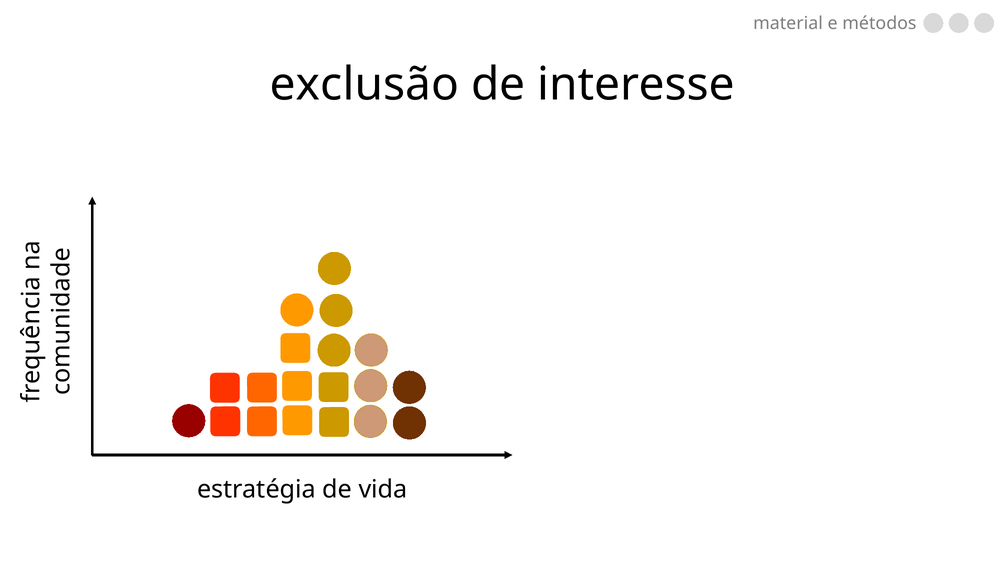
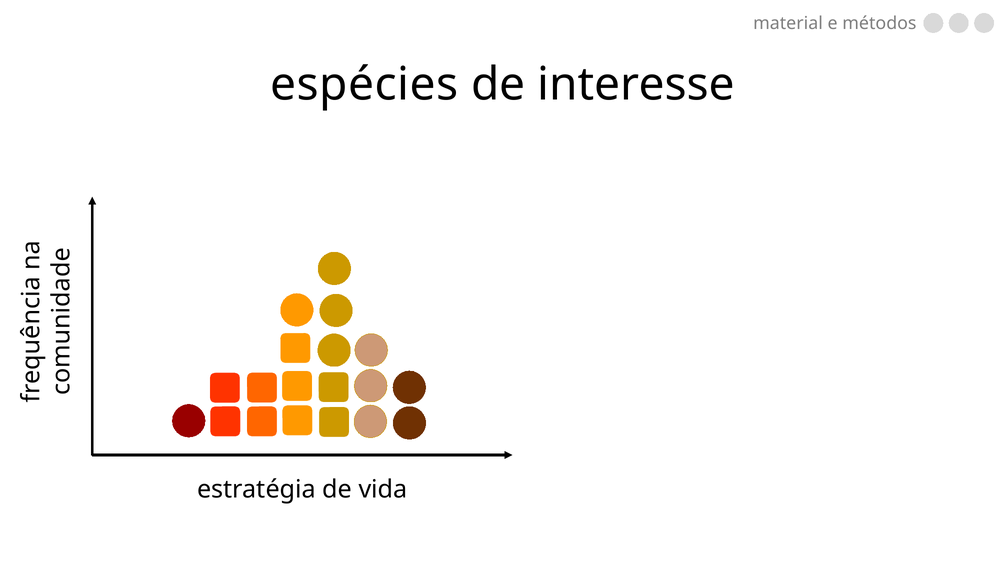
exclusão: exclusão -> espécies
